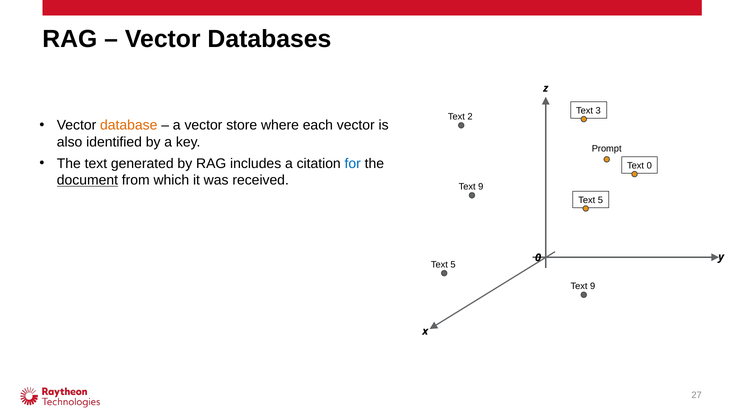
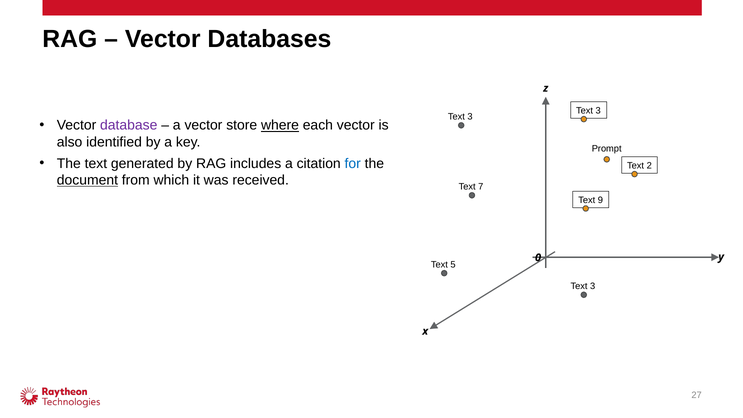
2 at (470, 117): 2 -> 3
database colour: orange -> purple
where underline: none -> present
Text 0: 0 -> 2
9 at (481, 187): 9 -> 7
5 at (600, 200): 5 -> 9
9 at (593, 286): 9 -> 3
